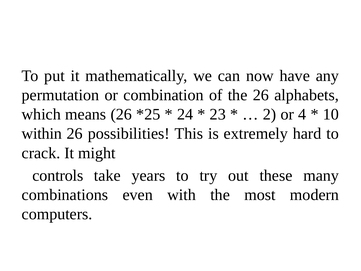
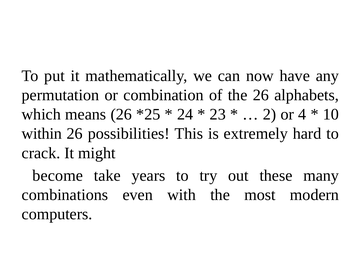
controls: controls -> become
